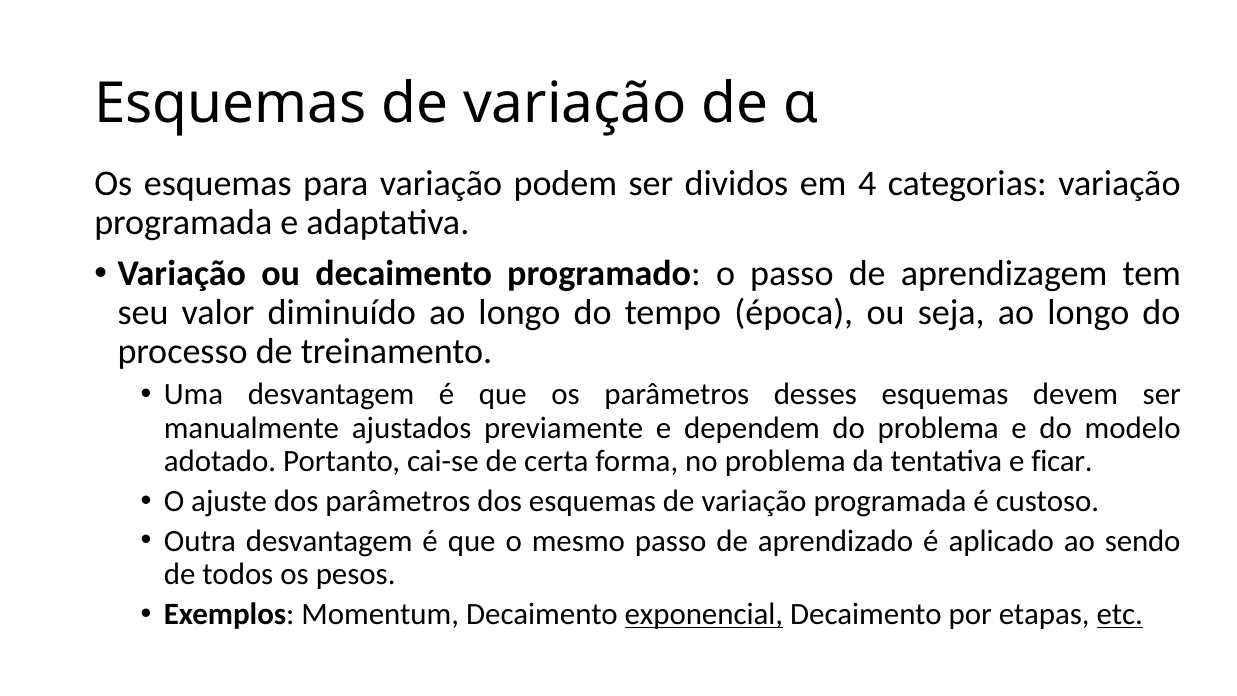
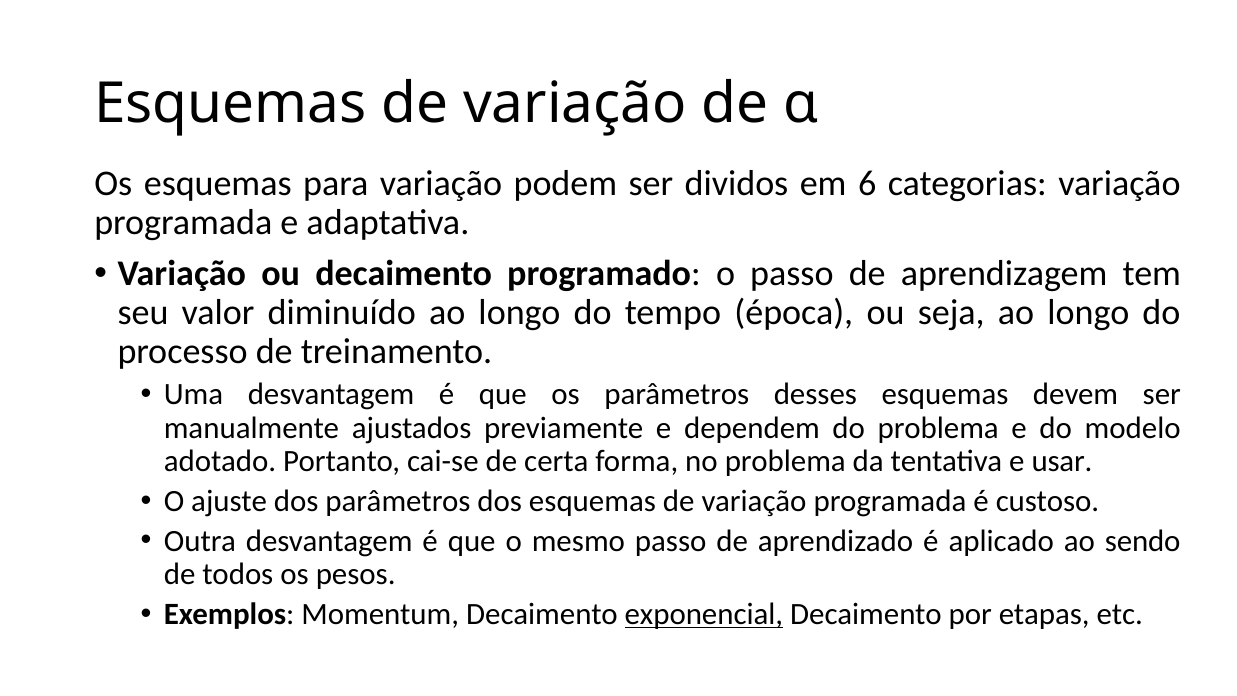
4: 4 -> 6
ficar: ficar -> usar
etc underline: present -> none
